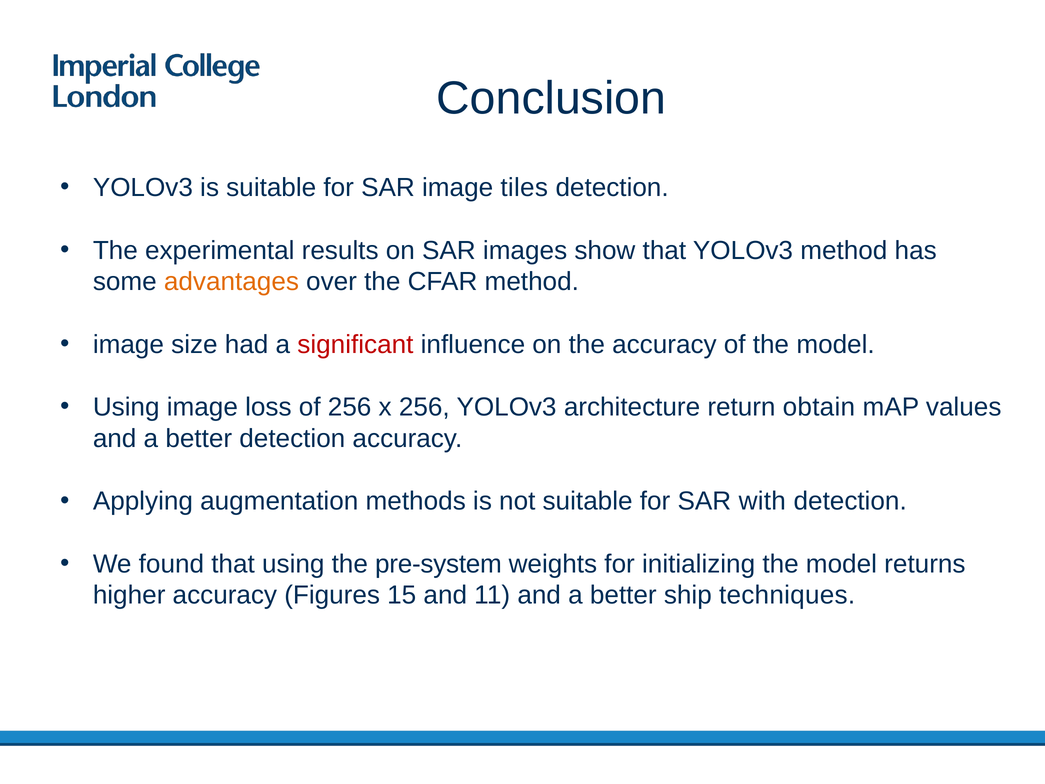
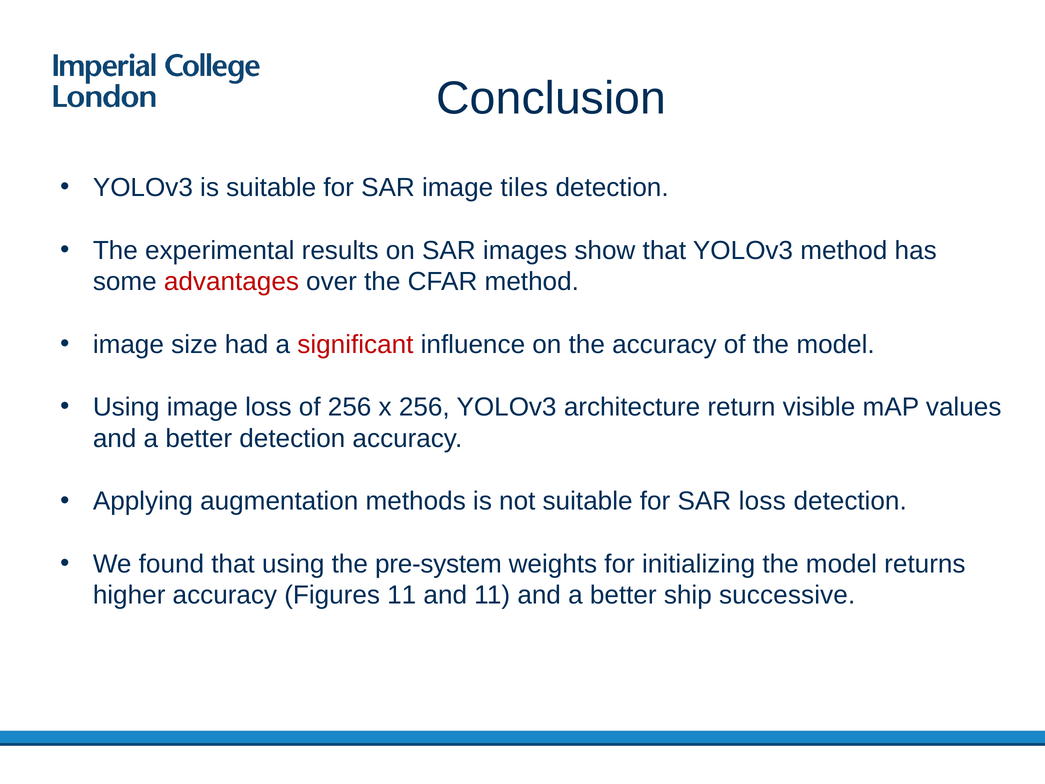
advantages colour: orange -> red
obtain: obtain -> visible
SAR with: with -> loss
Figures 15: 15 -> 11
techniques: techniques -> successive
